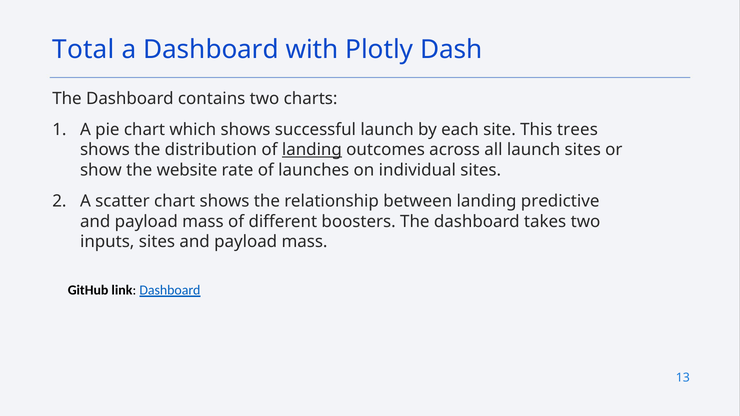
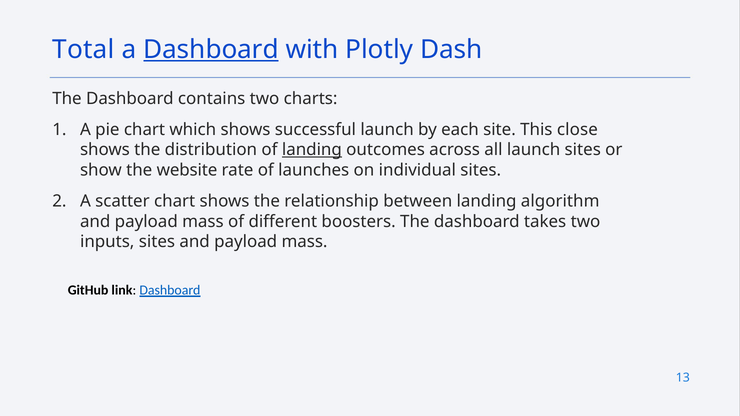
Dashboard at (211, 49) underline: none -> present
trees: trees -> close
predictive: predictive -> algorithm
